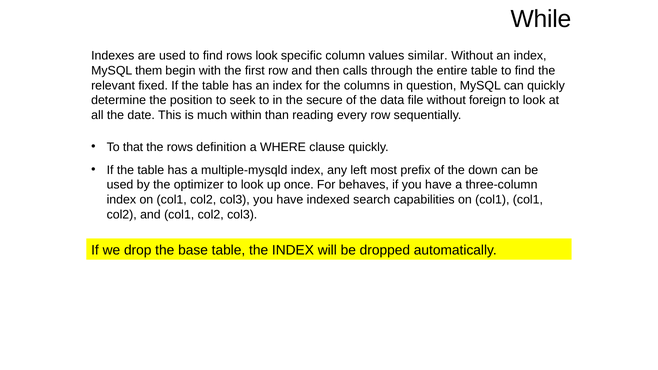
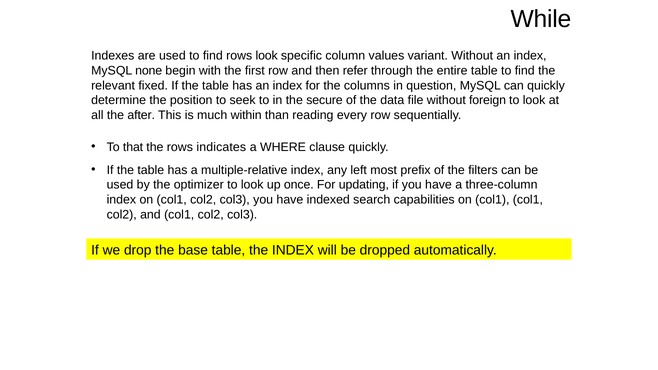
similar: similar -> variant
them: them -> none
calls: calls -> refer
date: date -> after
definition: definition -> indicates
multiple-mysqld: multiple-mysqld -> multiple-relative
down: down -> filters
behaves: behaves -> updating
